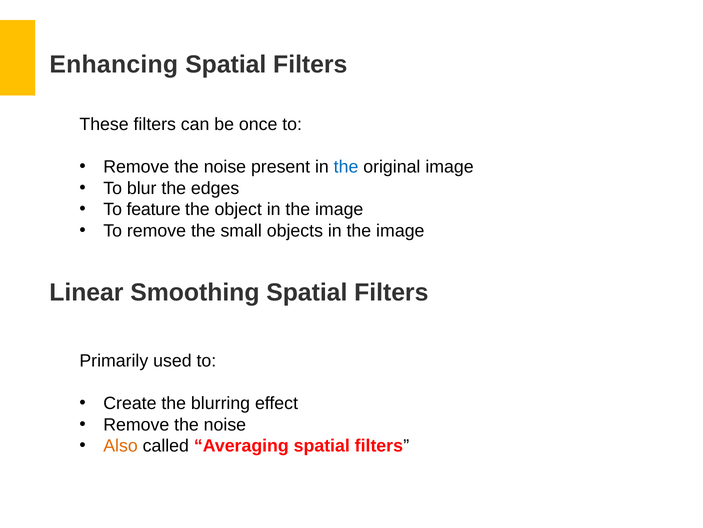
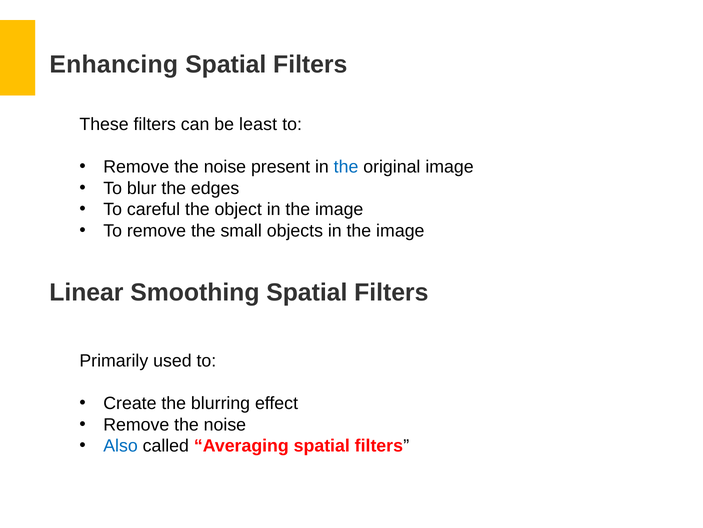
once: once -> least
feature: feature -> careful
Also colour: orange -> blue
